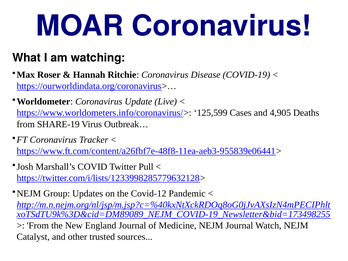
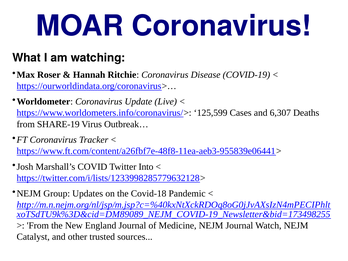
4,905: 4,905 -> 6,307
Pull: Pull -> Into
Covid-12: Covid-12 -> Covid-18
